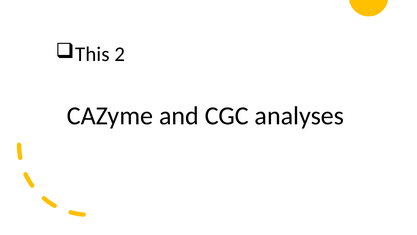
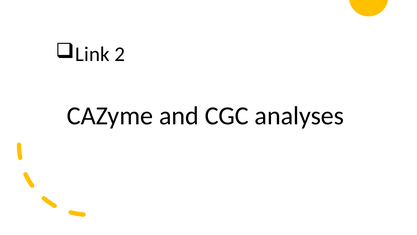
This: This -> Link
